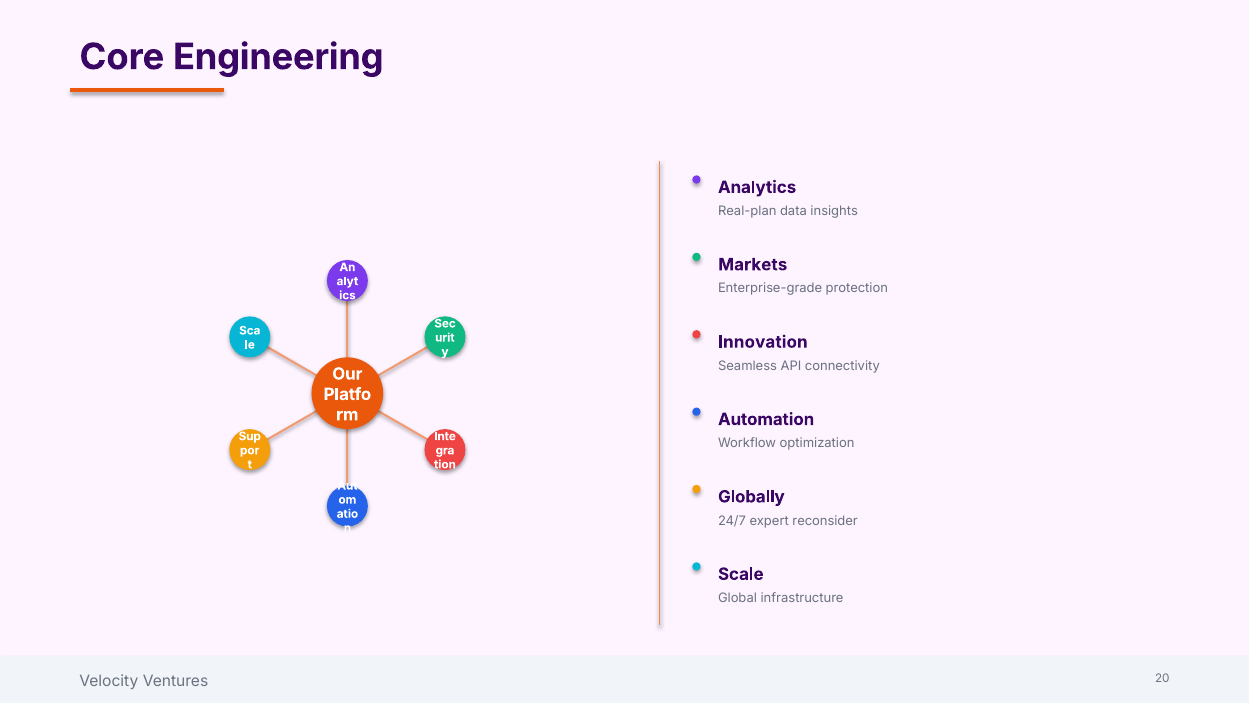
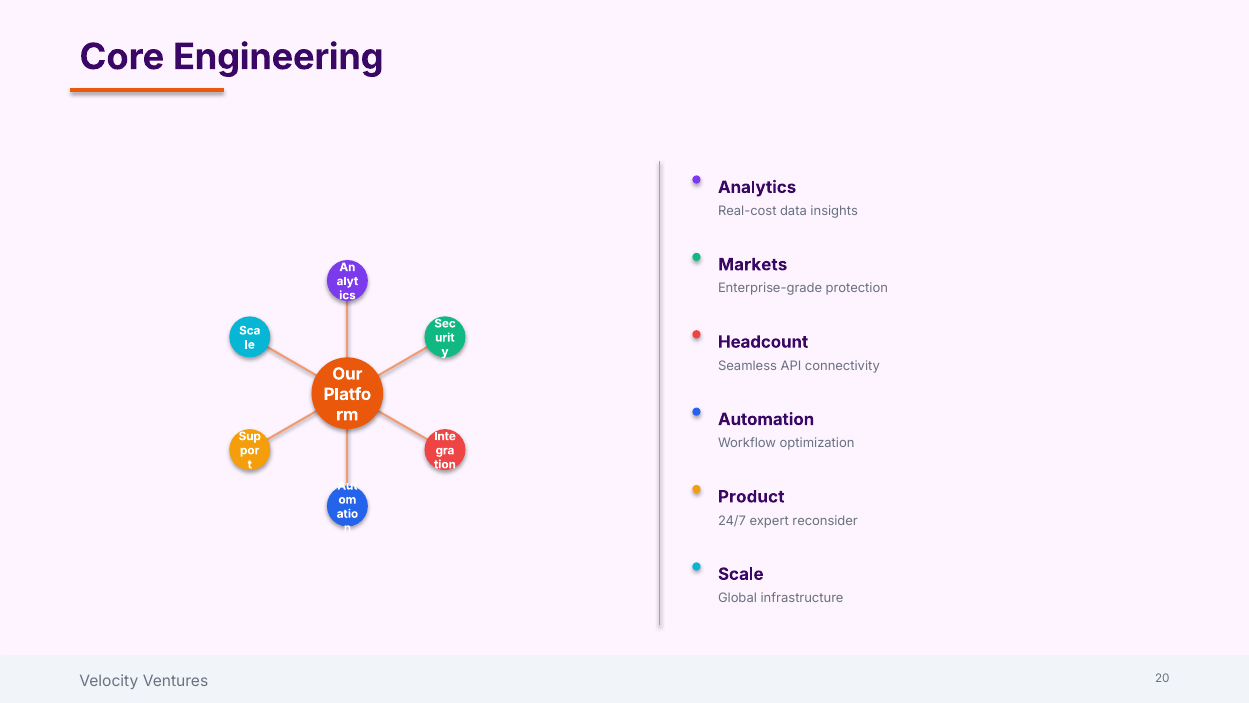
Real-plan: Real-plan -> Real-cost
Innovation: Innovation -> Headcount
Globally: Globally -> Product
